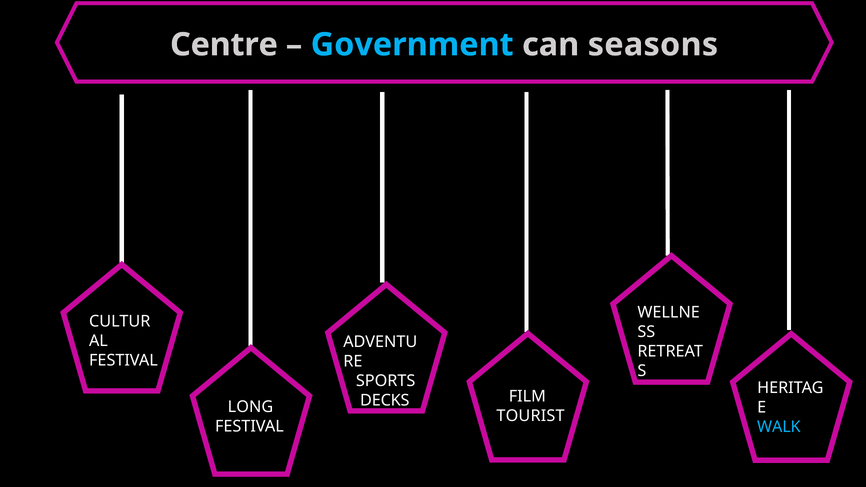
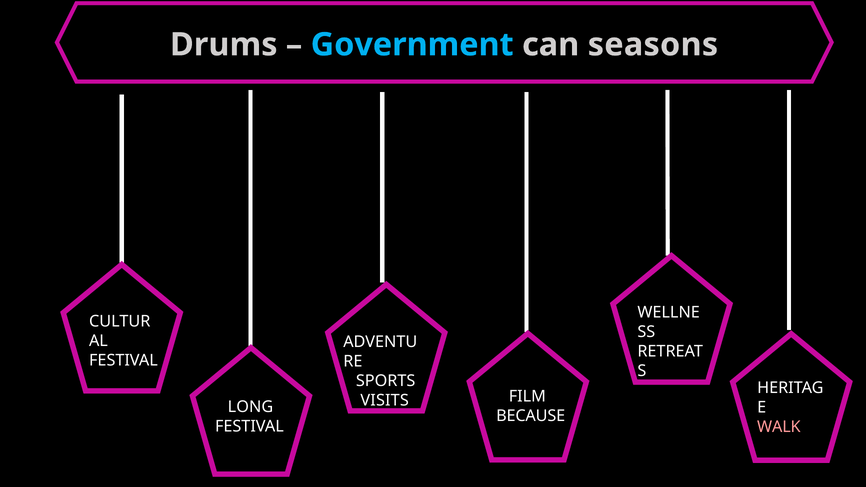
Centre: Centre -> Drums
DECKS: DECKS -> VISITS
TOURIST: TOURIST -> BECAUSE
WALK colour: light blue -> pink
